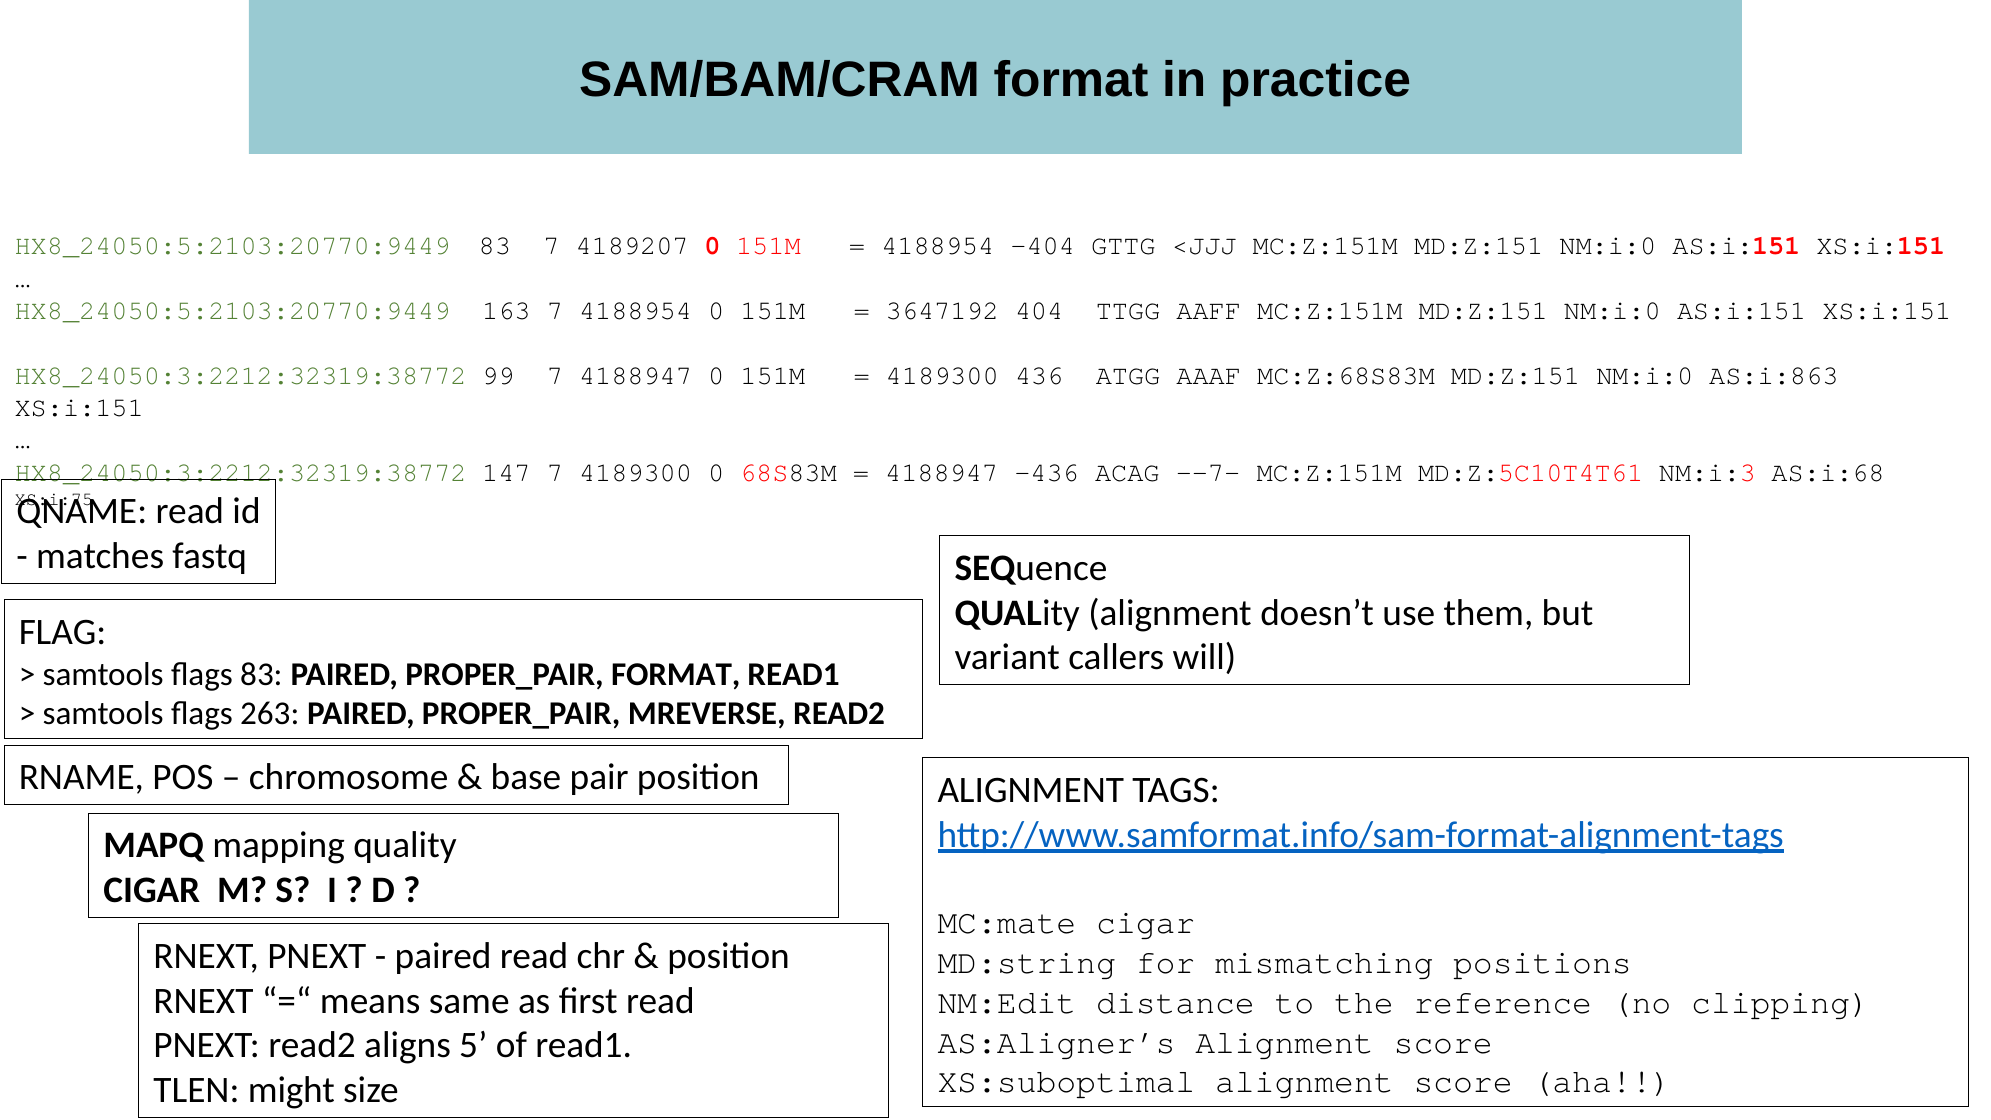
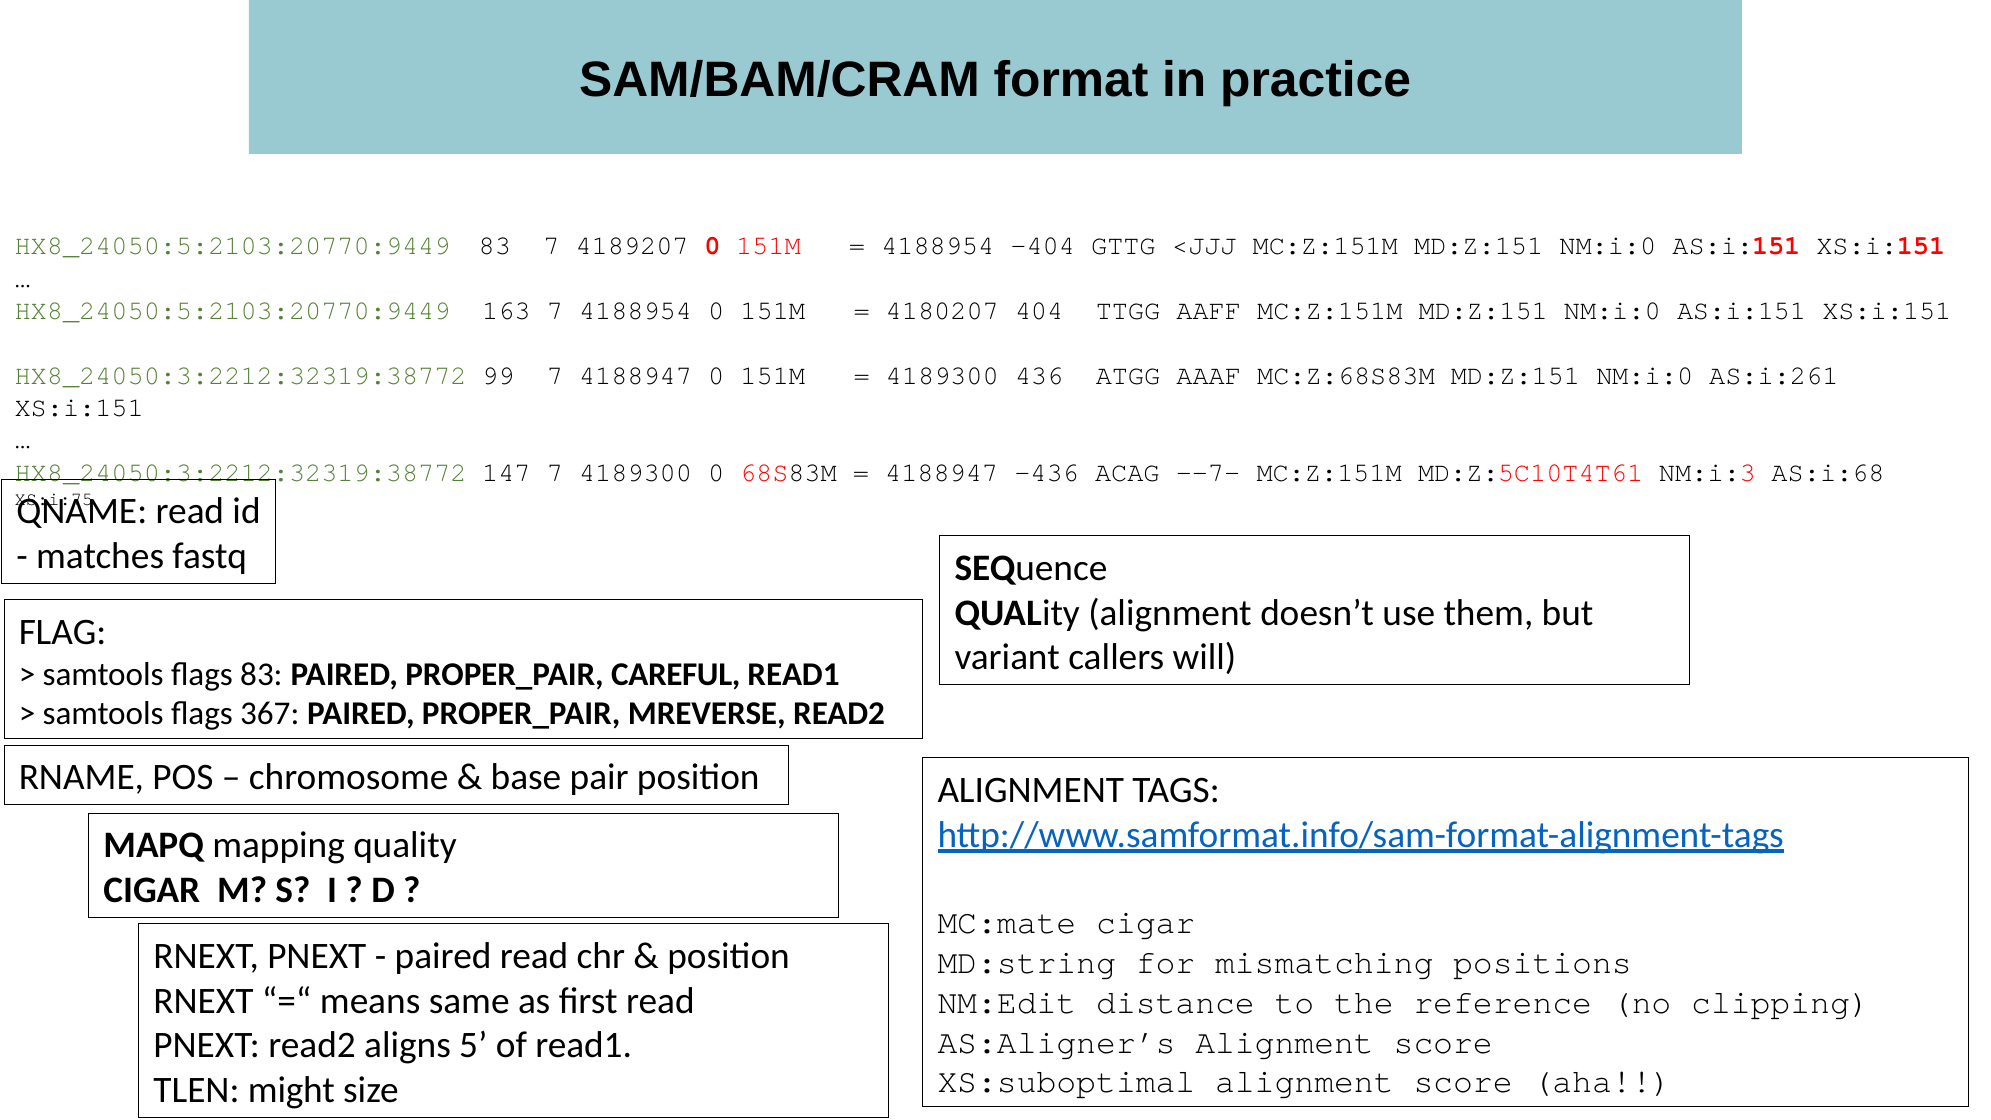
3647192: 3647192 -> 4180207
AS:i:863: AS:i:863 -> AS:i:261
PROPER_PAIR FORMAT: FORMAT -> CAREFUL
263: 263 -> 367
